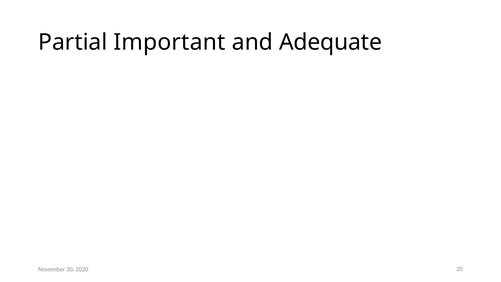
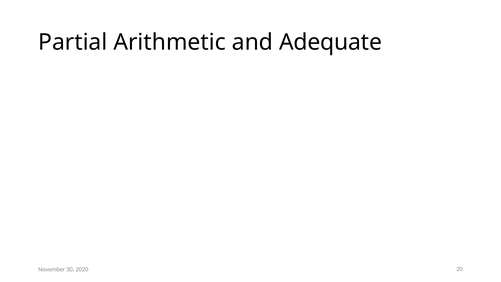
Important: Important -> Arithmetic
